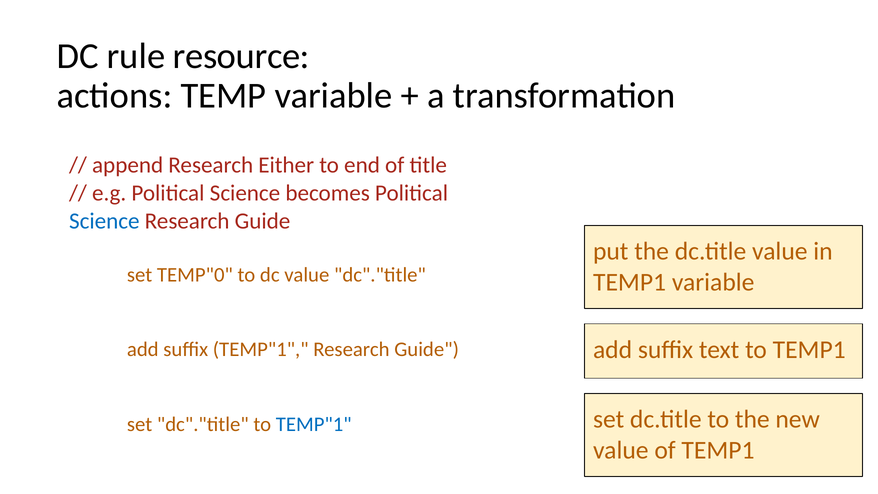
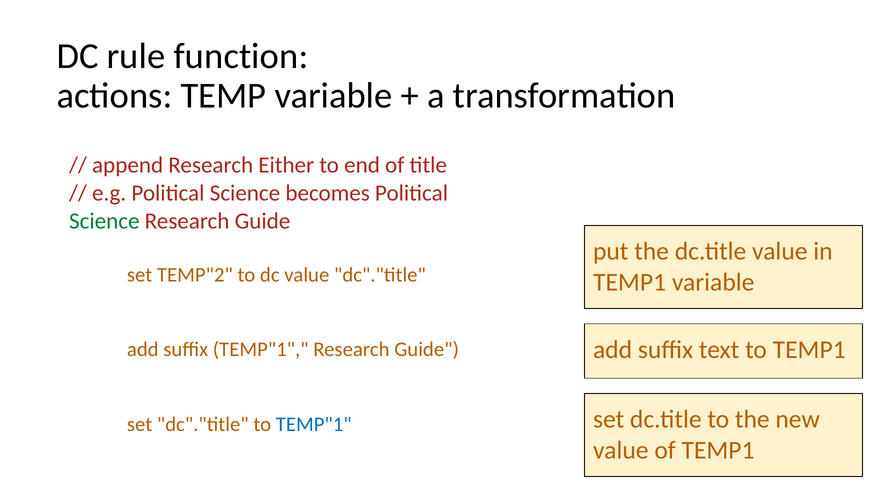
resource: resource -> function
Science at (104, 221) colour: blue -> green
TEMP"0: TEMP"0 -> TEMP"2
